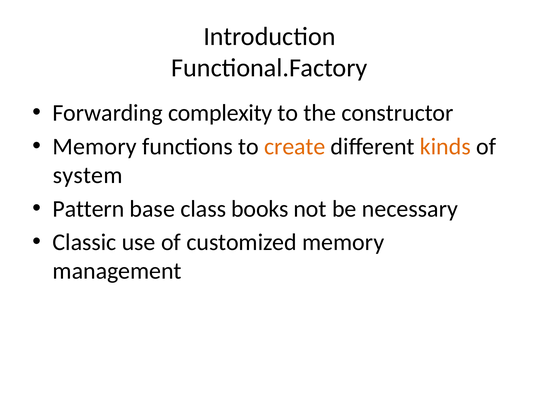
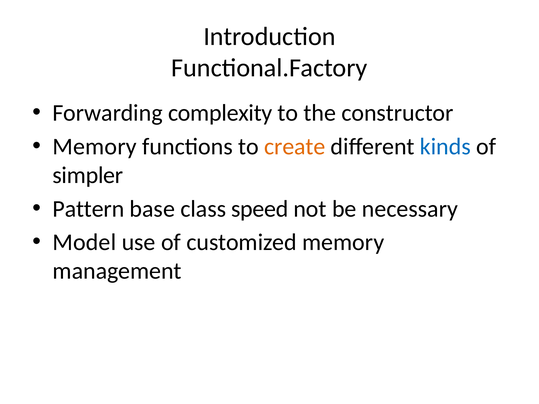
kinds colour: orange -> blue
system: system -> simpler
books: books -> speed
Classic: Classic -> Model
